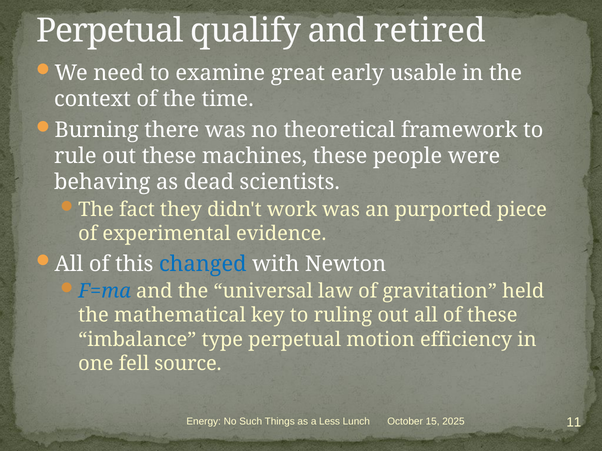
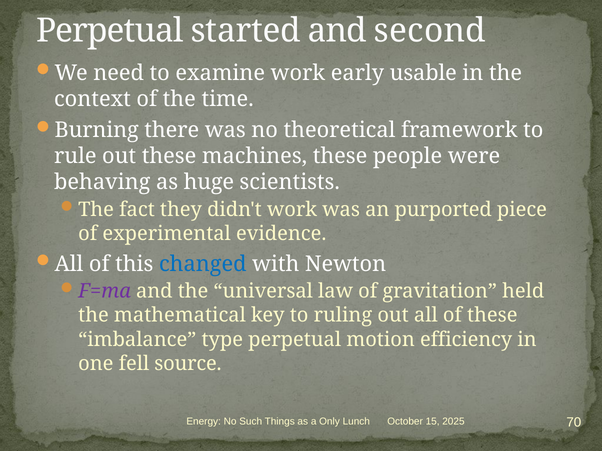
qualify: qualify -> started
retired: retired -> second
examine great: great -> work
dead: dead -> huge
F=ma colour: blue -> purple
Less: Less -> Only
11: 11 -> 70
